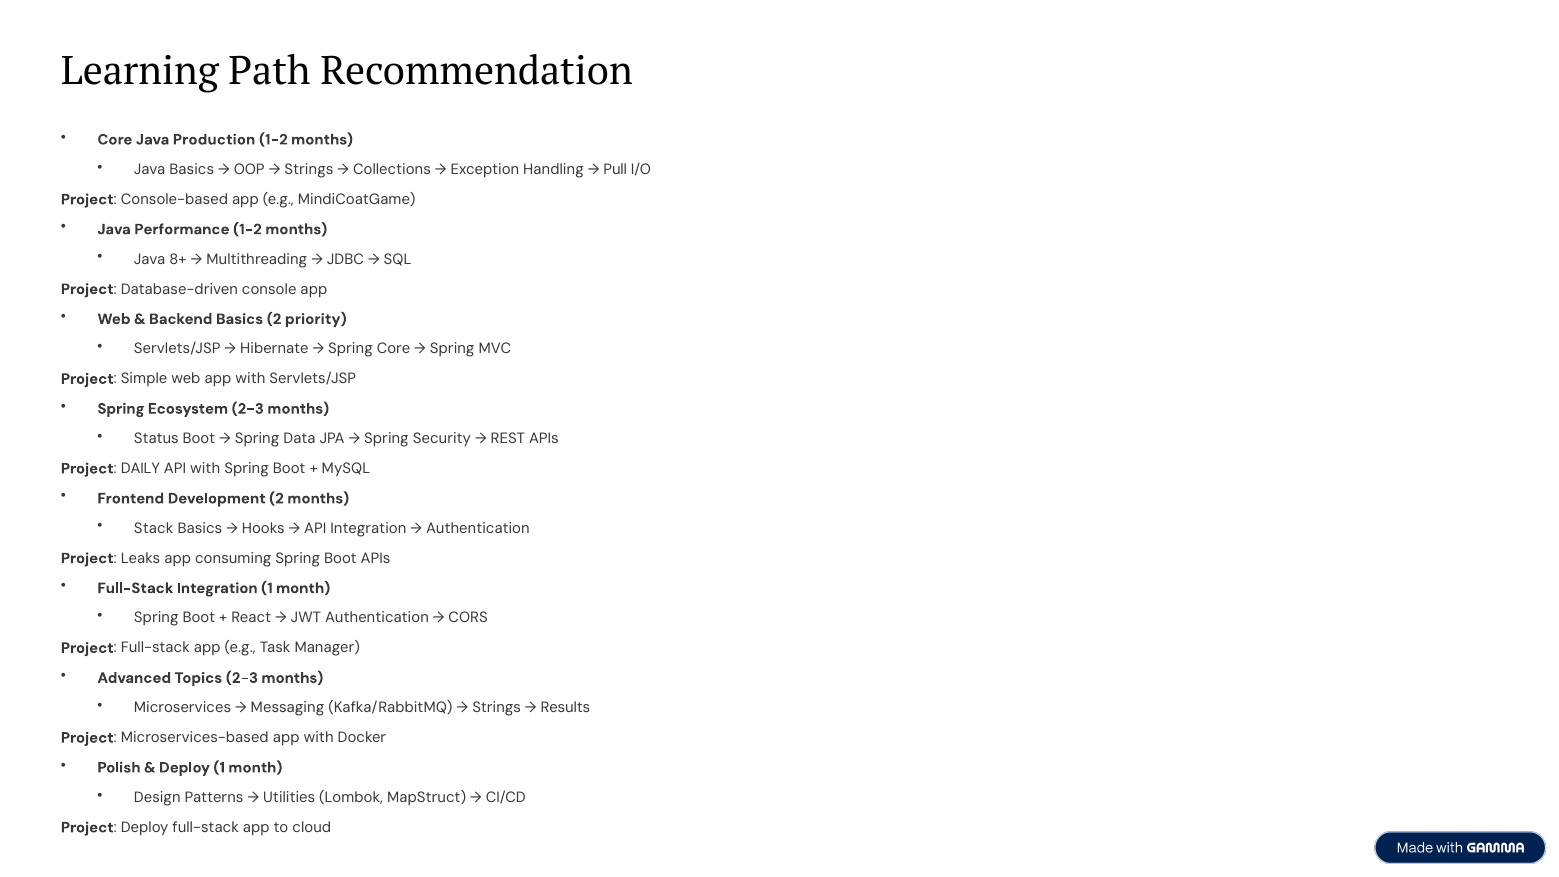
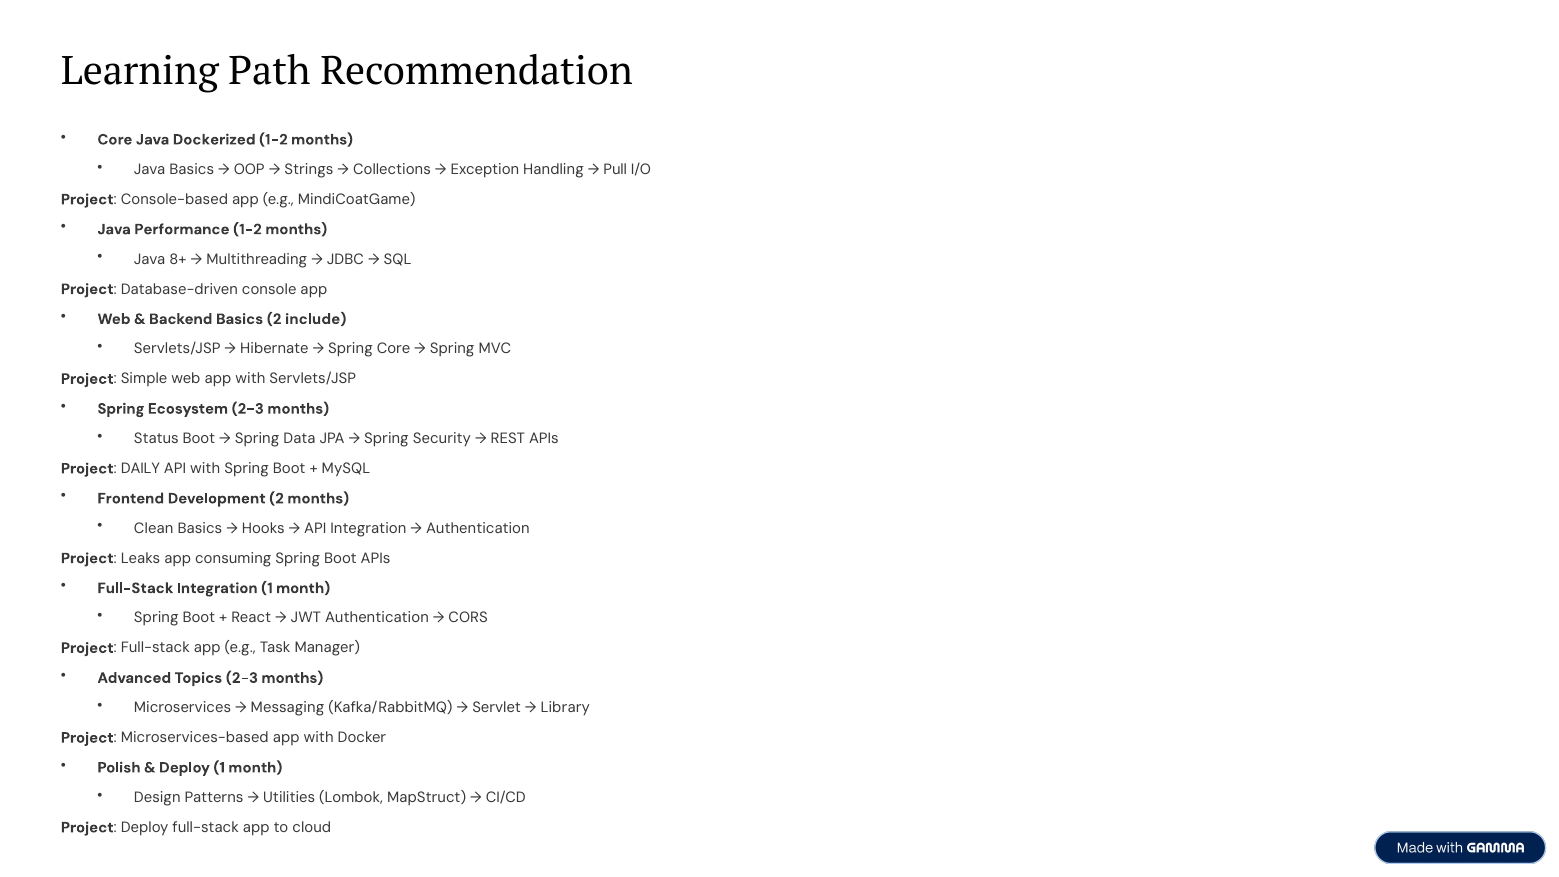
Production: Production -> Dockerized
priority: priority -> include
Stack: Stack -> Clean
Strings at (497, 708): Strings -> Servlet
Results: Results -> Library
